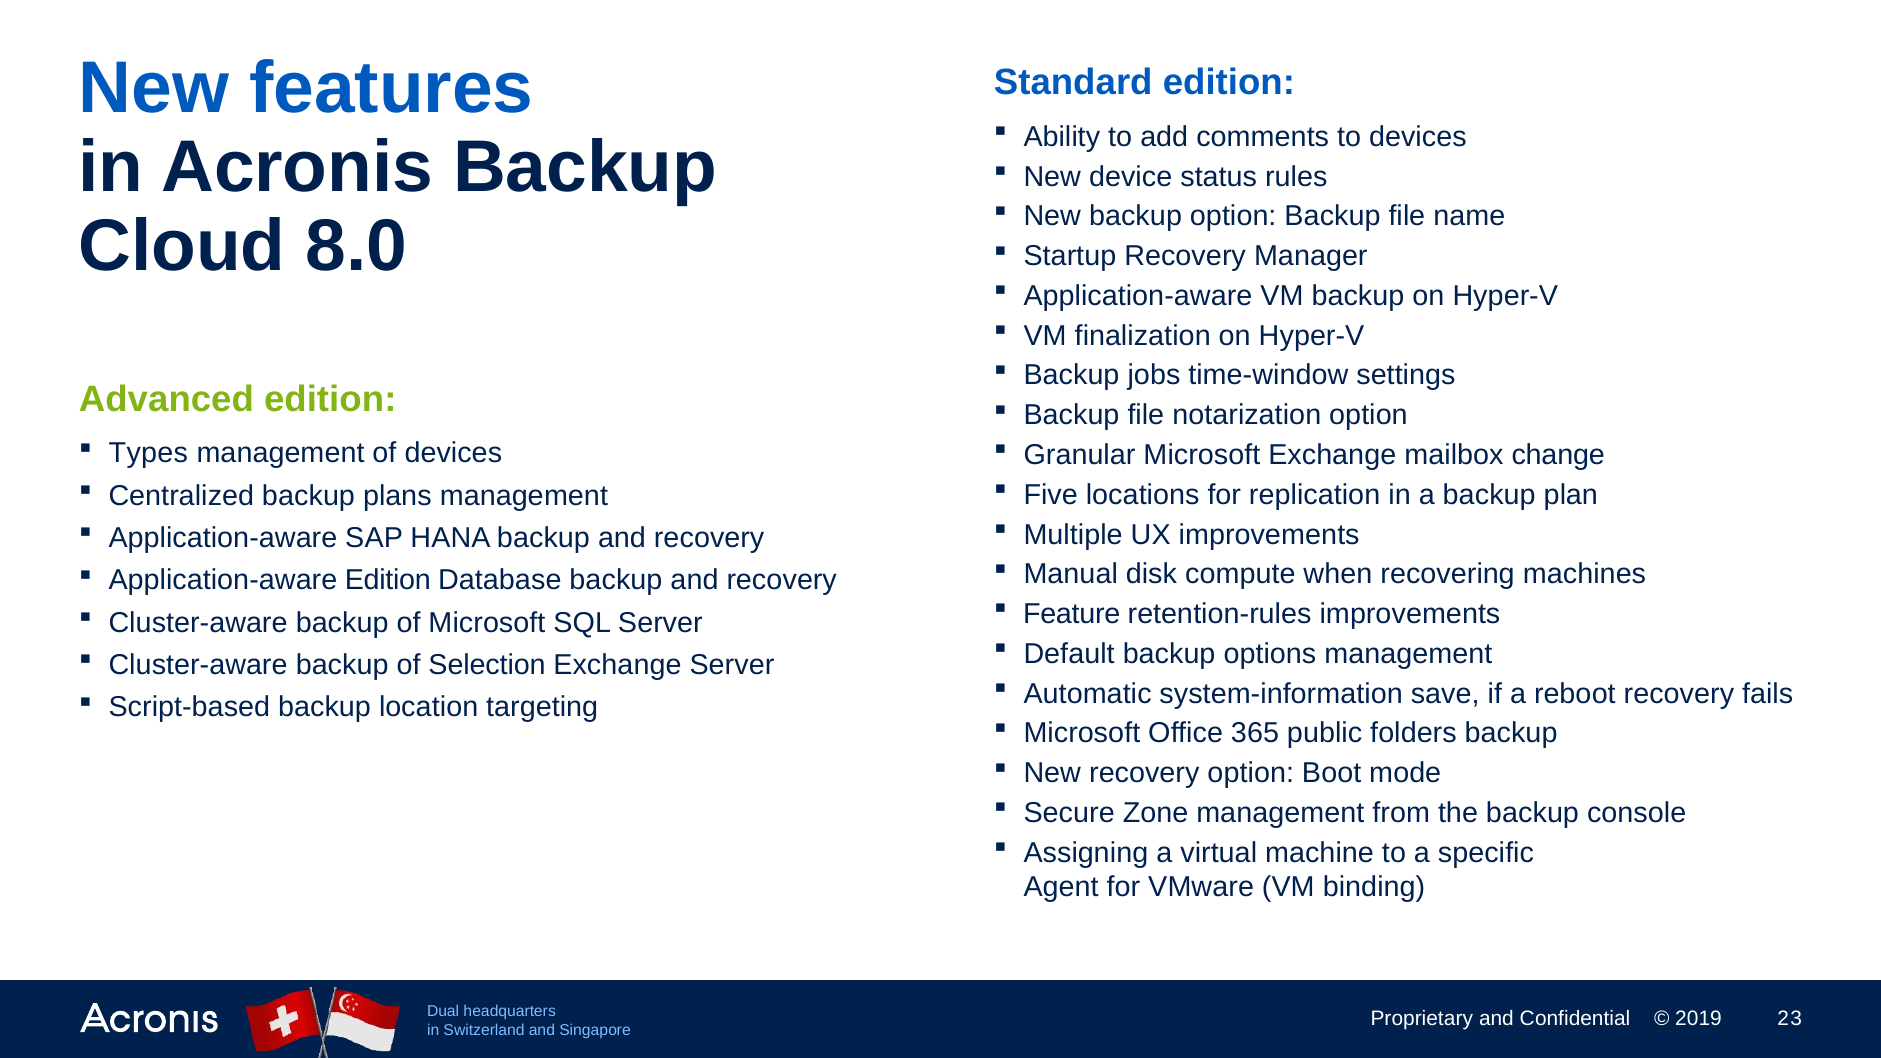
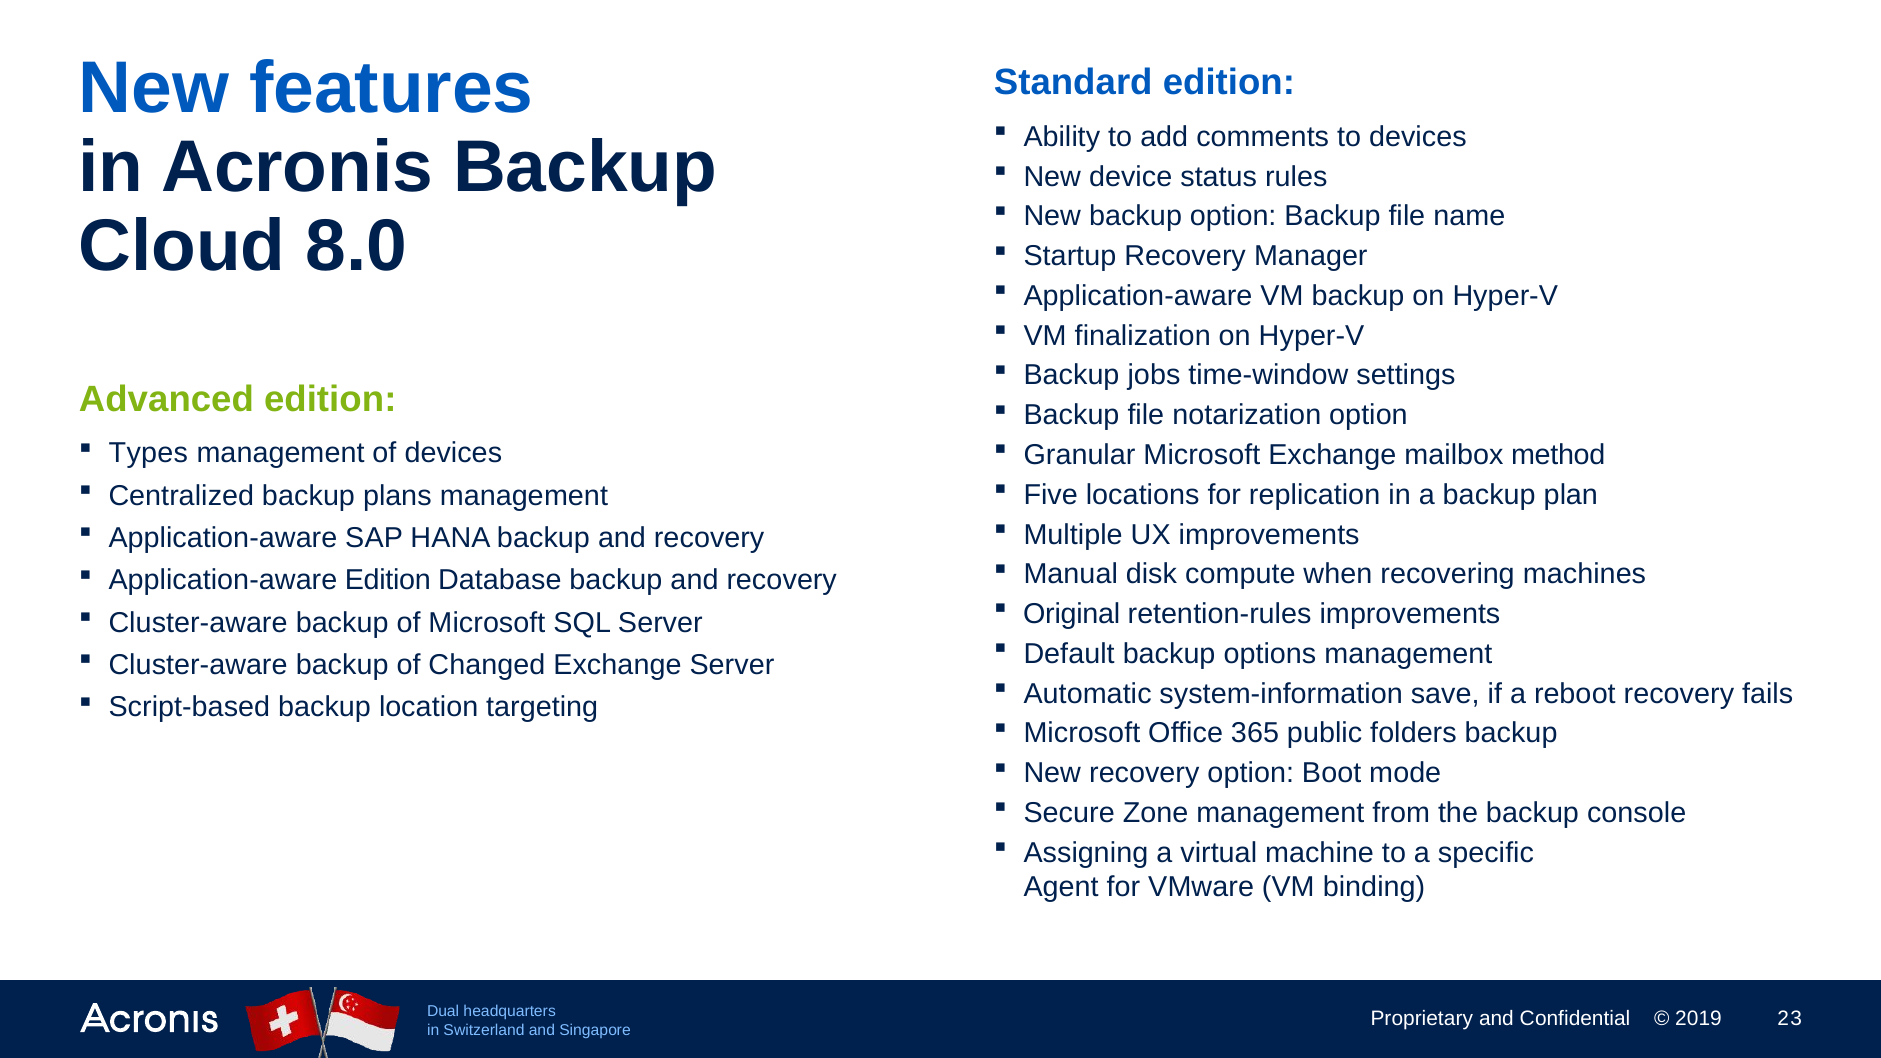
change: change -> method
Feature: Feature -> Original
Selection: Selection -> Changed
